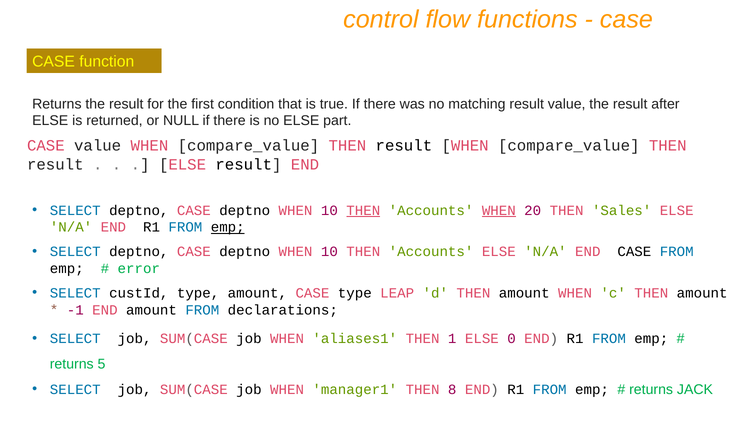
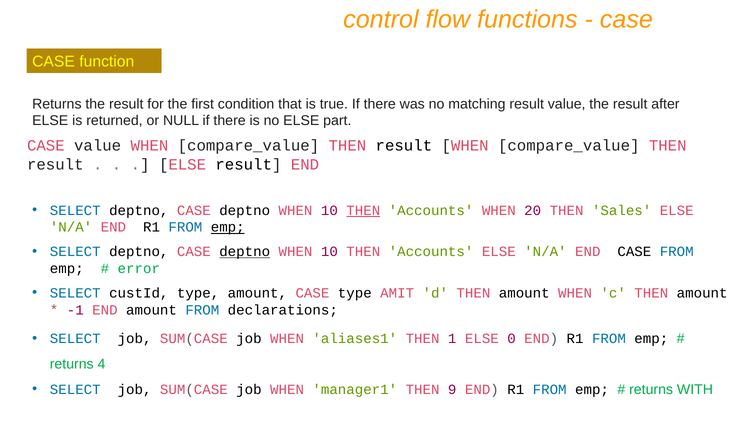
WHEN at (499, 211) underline: present -> none
deptno at (245, 252) underline: none -> present
LEAP: LEAP -> AMIT
5: 5 -> 4
8: 8 -> 9
JACK: JACK -> WITH
